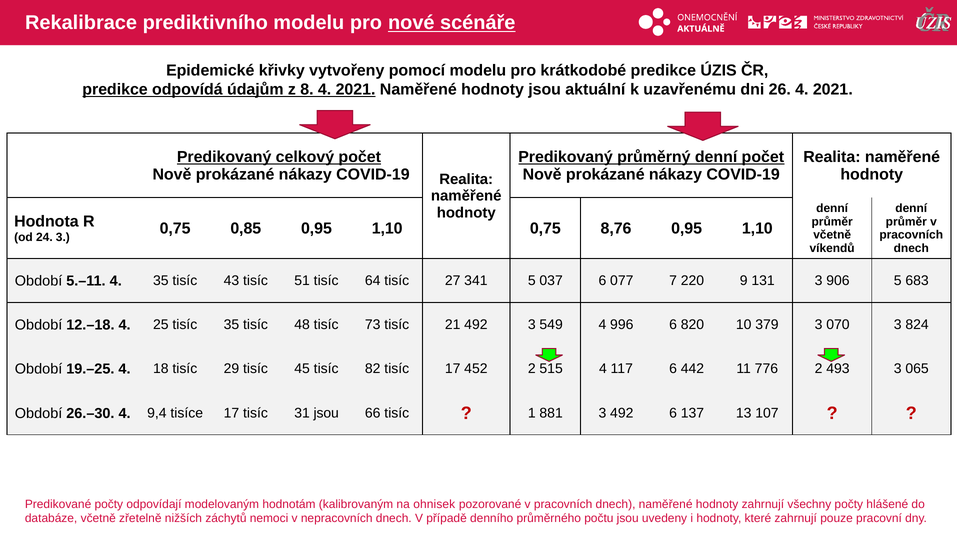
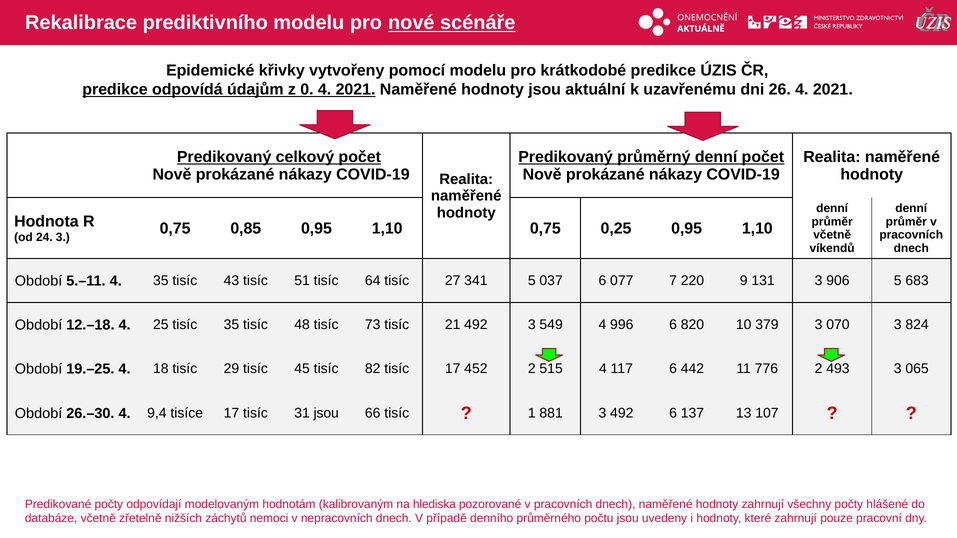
8: 8 -> 0
8,76: 8,76 -> 0,25
ohnisek: ohnisek -> hlediska
